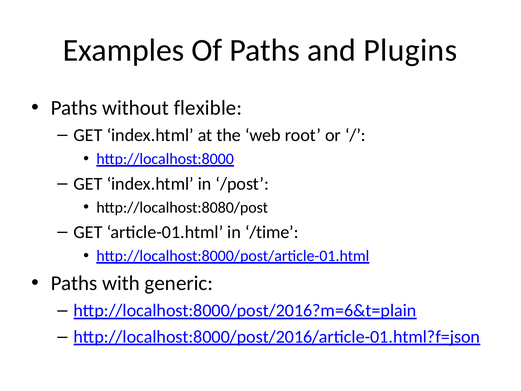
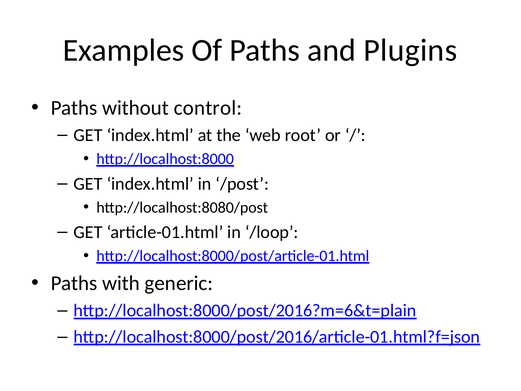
flexible: flexible -> control
/time: /time -> /loop
